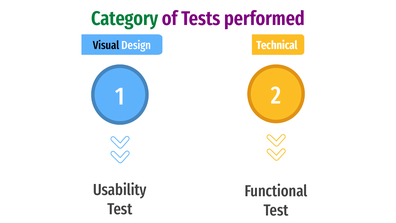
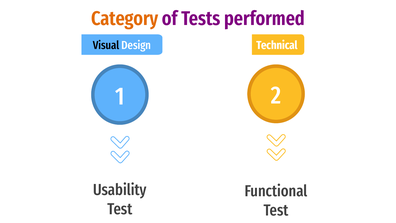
Category colour: green -> orange
